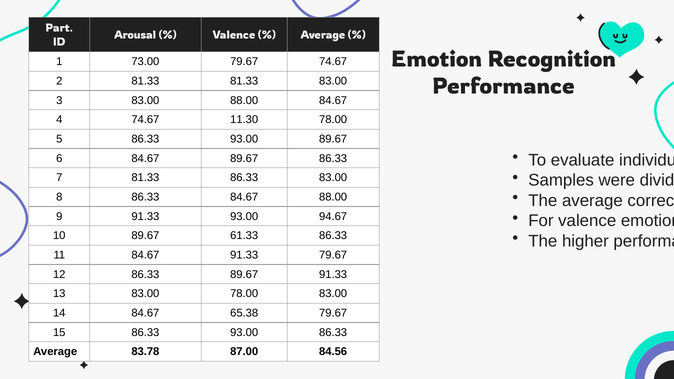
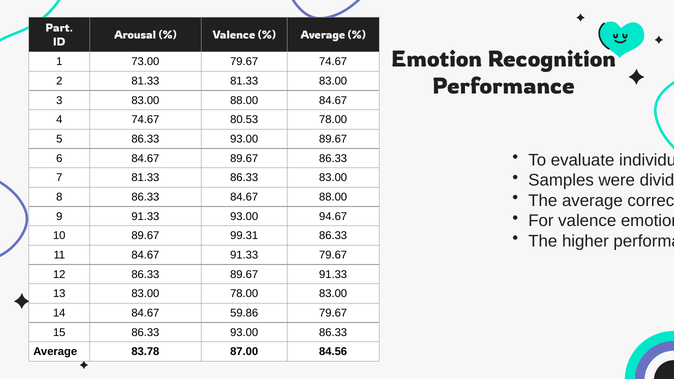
11.30: 11.30 -> 80.53
61.33: 61.33 -> 99.31
65.38: 65.38 -> 59.86
